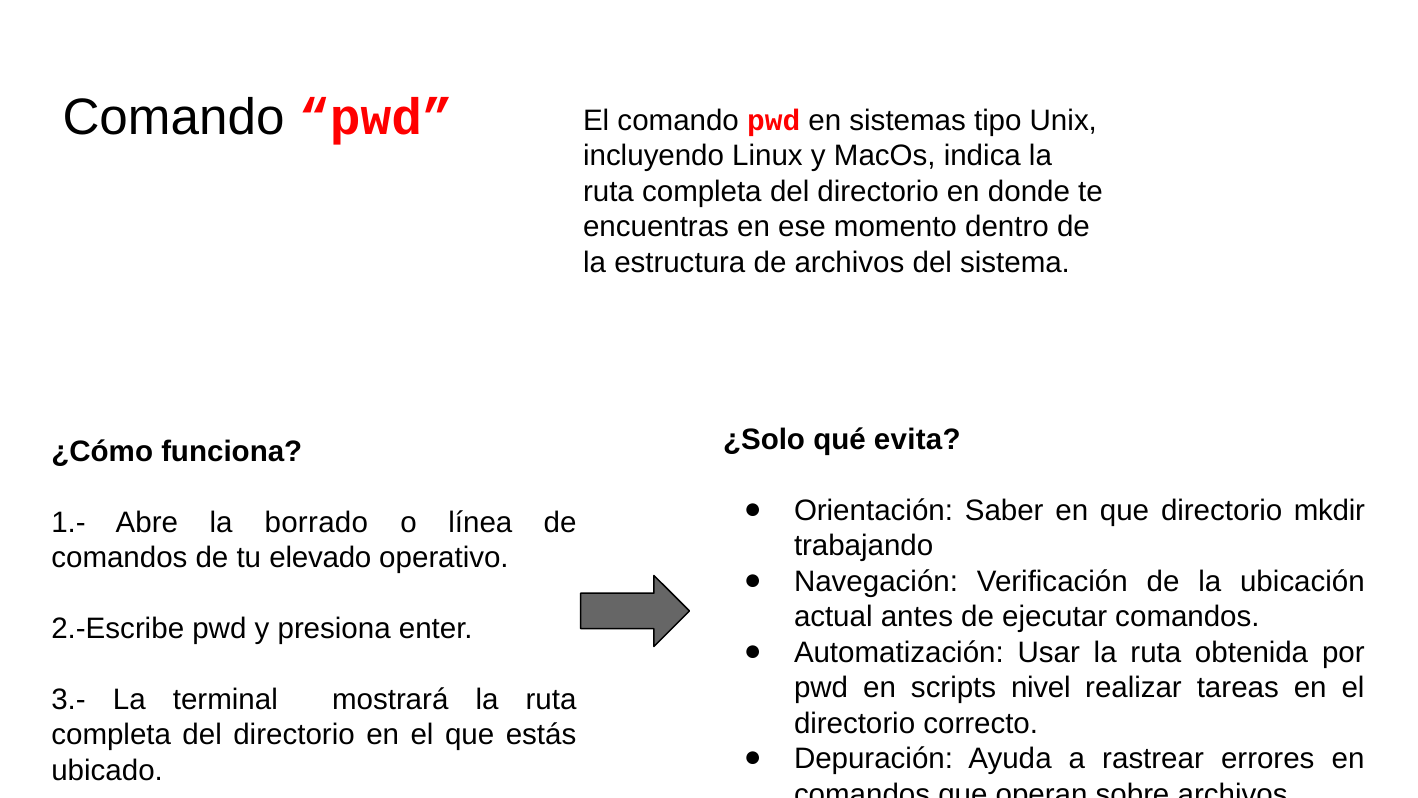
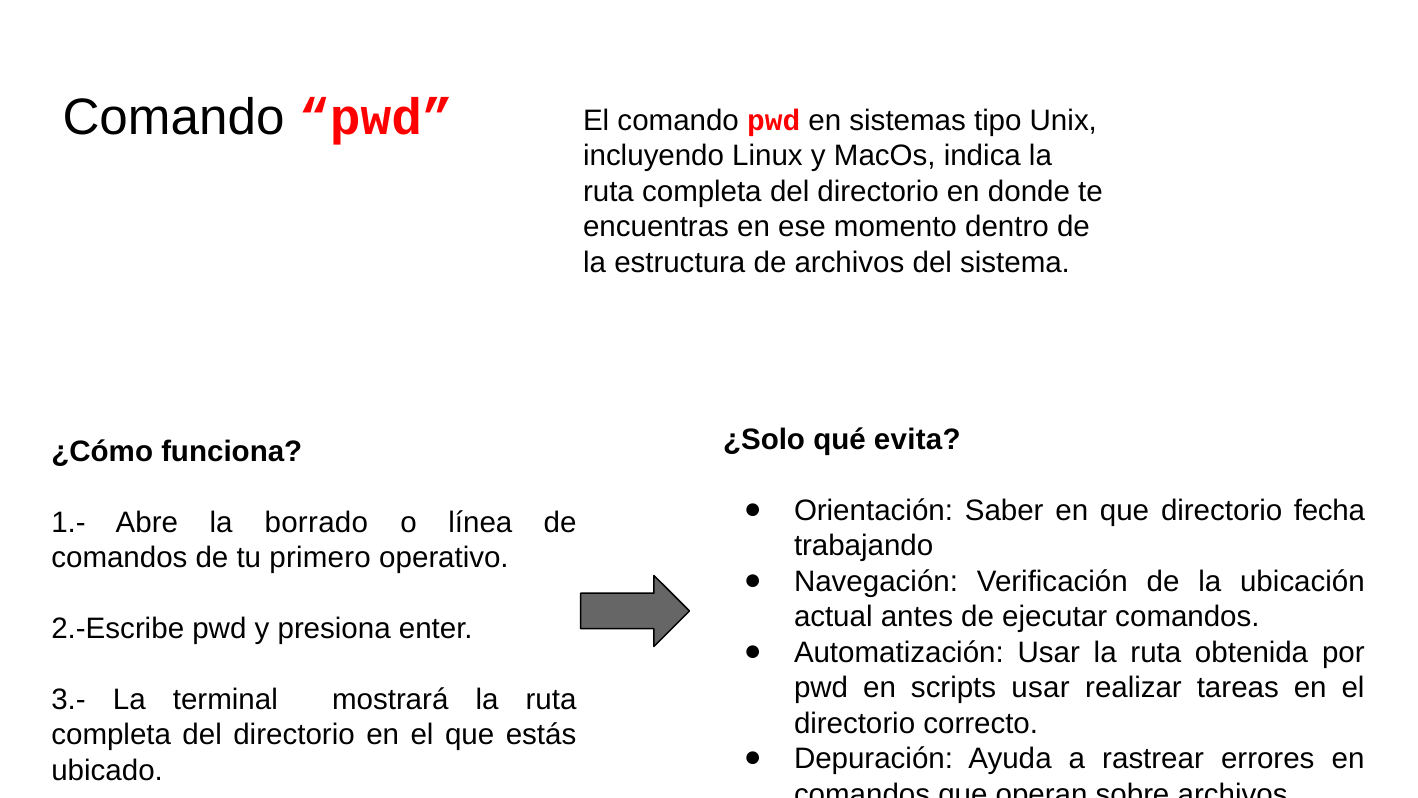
mkdir: mkdir -> fecha
elevado: elevado -> primero
scripts nivel: nivel -> usar
